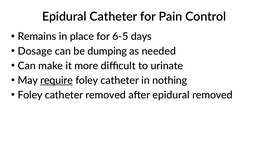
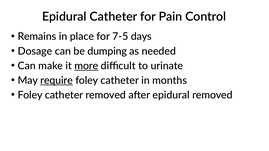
6-5: 6-5 -> 7-5
more underline: none -> present
nothing: nothing -> months
